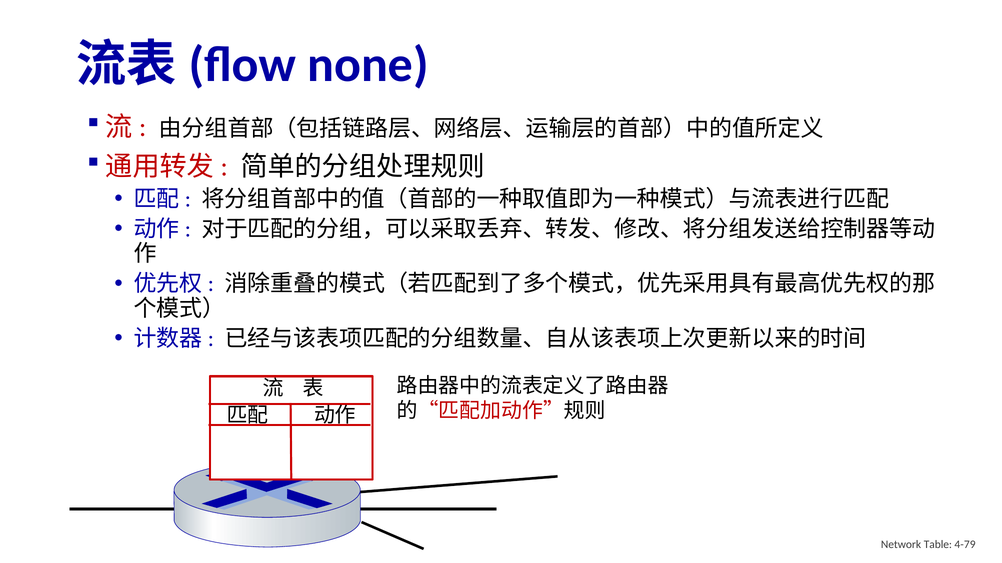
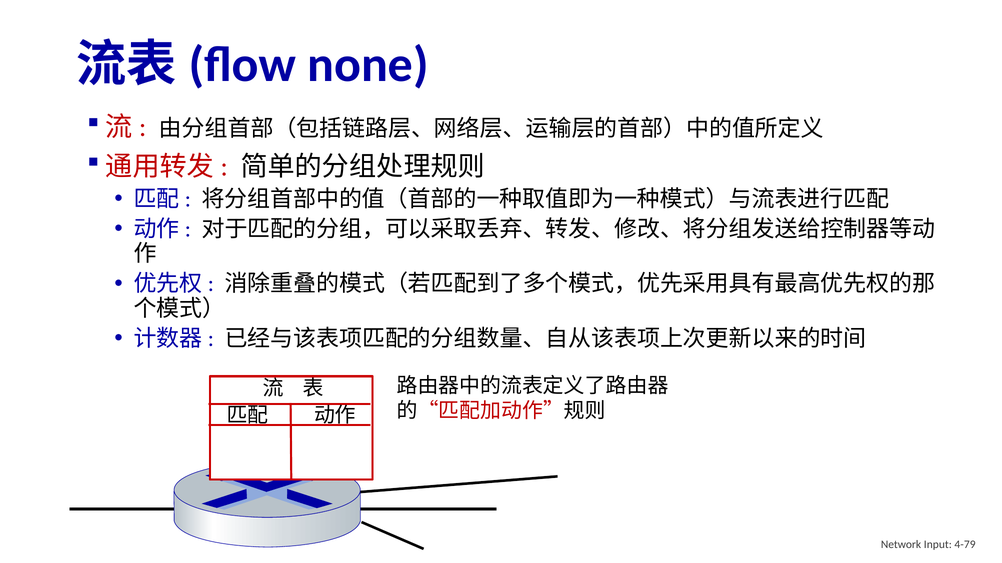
Table: Table -> Input
